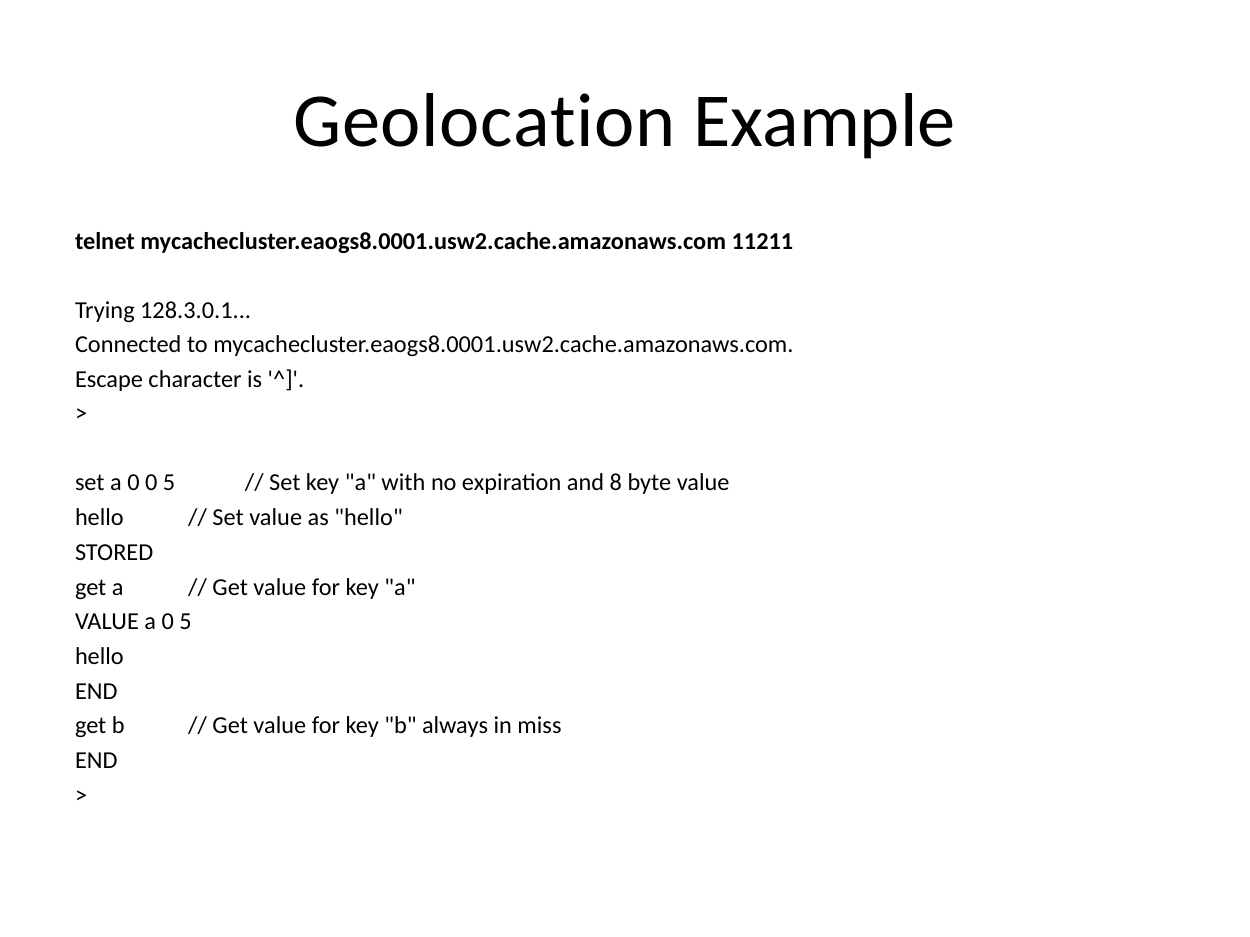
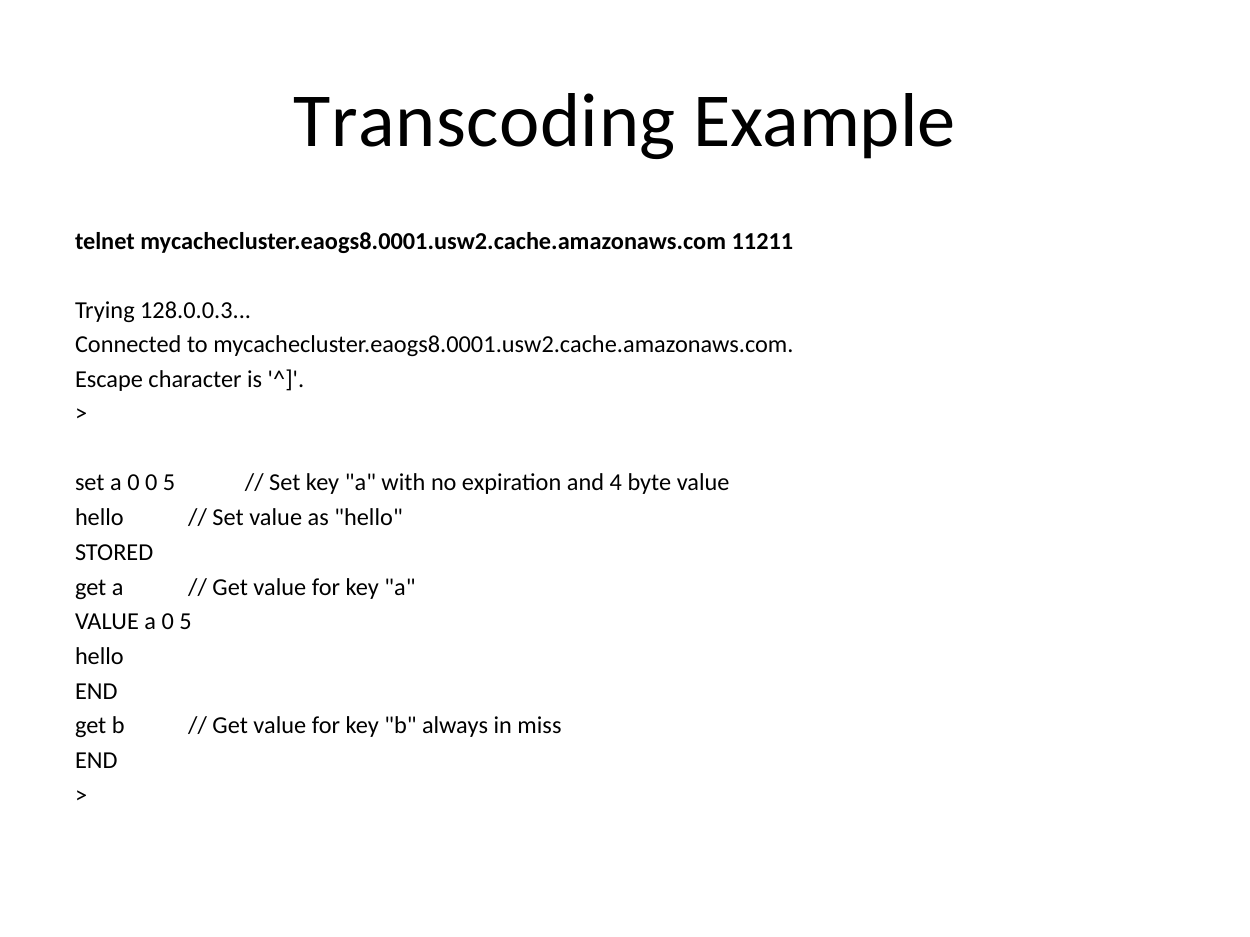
Geolocation: Geolocation -> Transcoding
128.3.0.1: 128.3.0.1 -> 128.0.0.3
8: 8 -> 4
